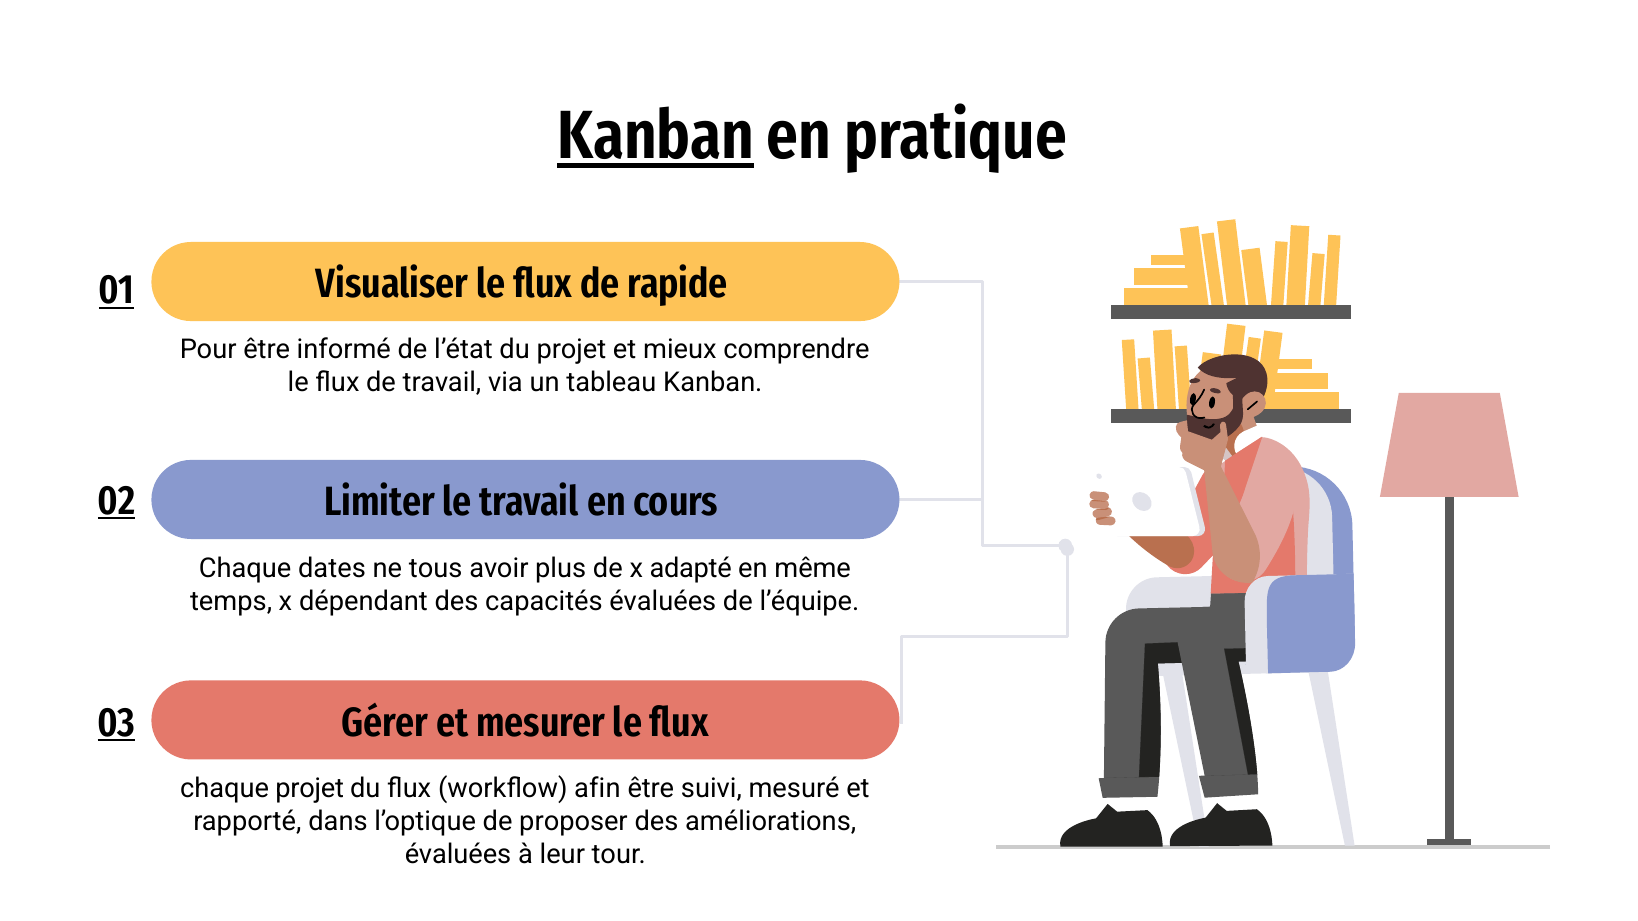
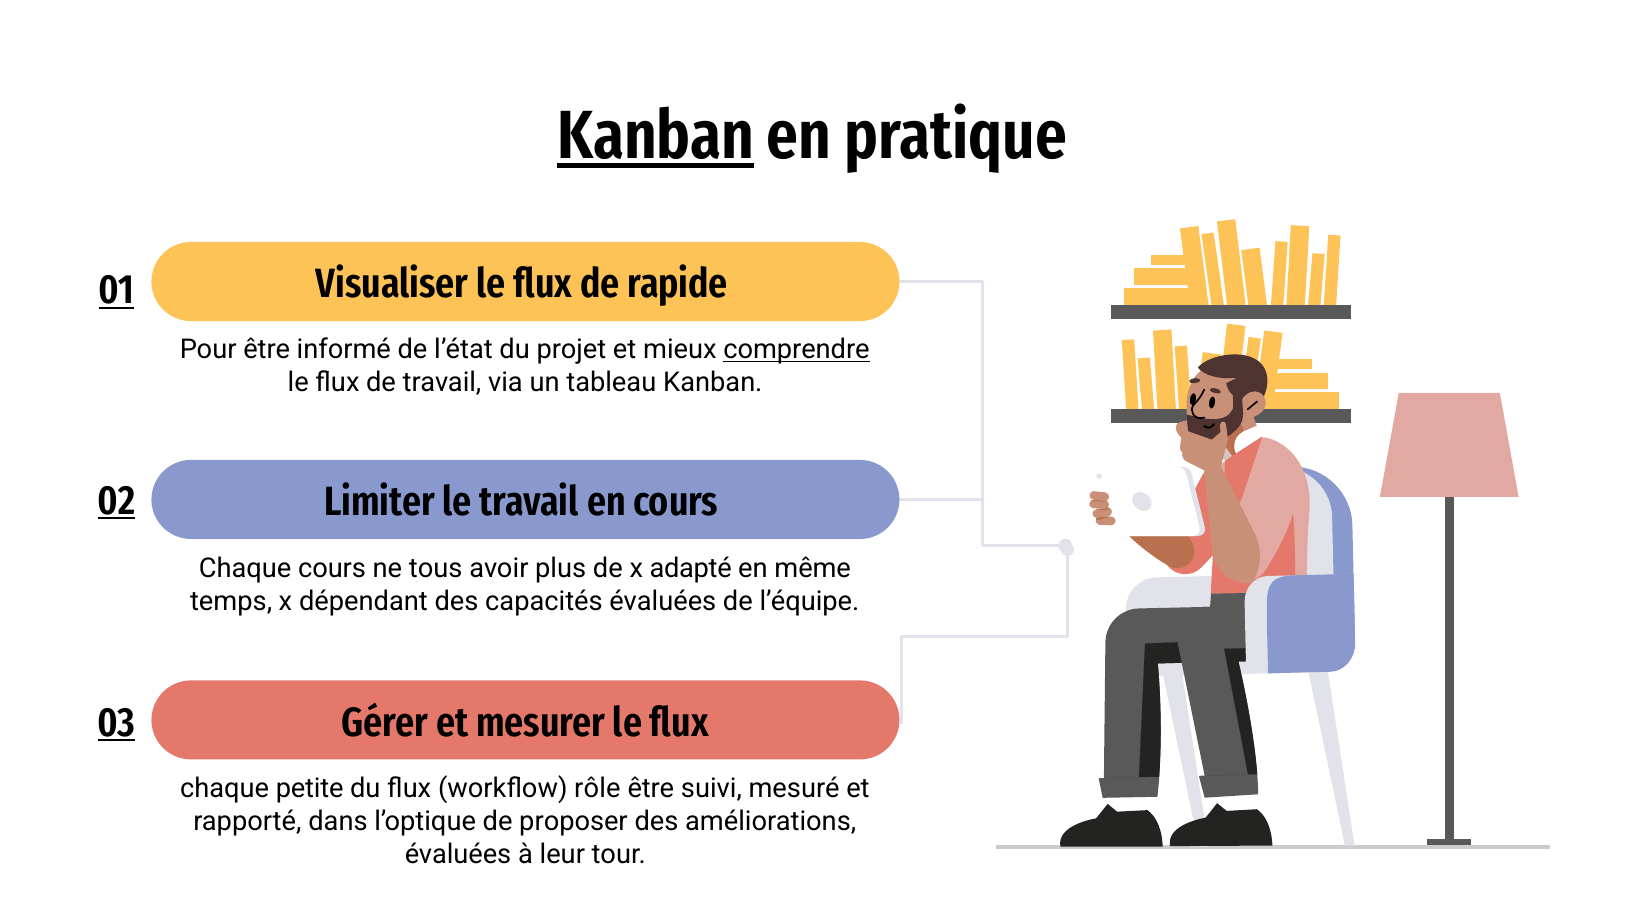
comprendre underline: none -> present
Chaque dates: dates -> cours
chaque projet: projet -> petite
afin: afin -> rôle
